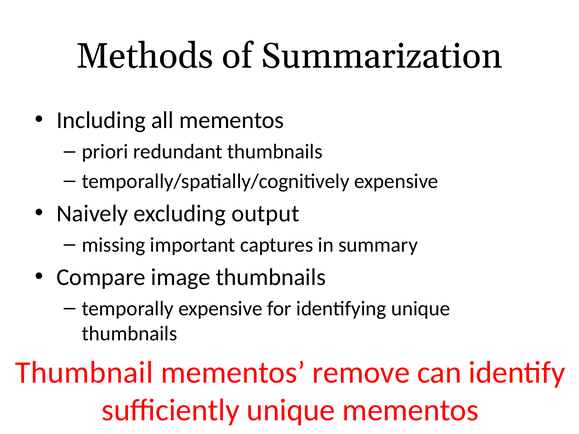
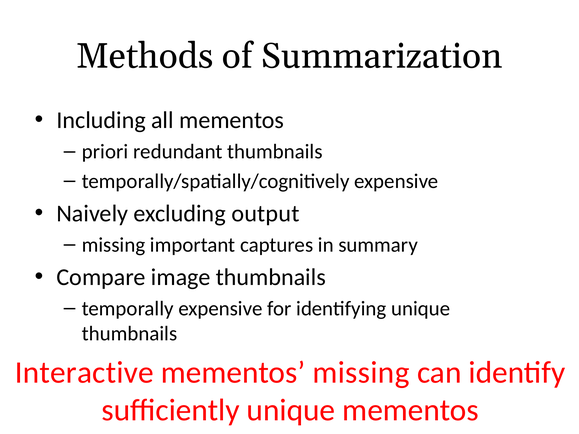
Thumbnail: Thumbnail -> Interactive
mementos remove: remove -> missing
